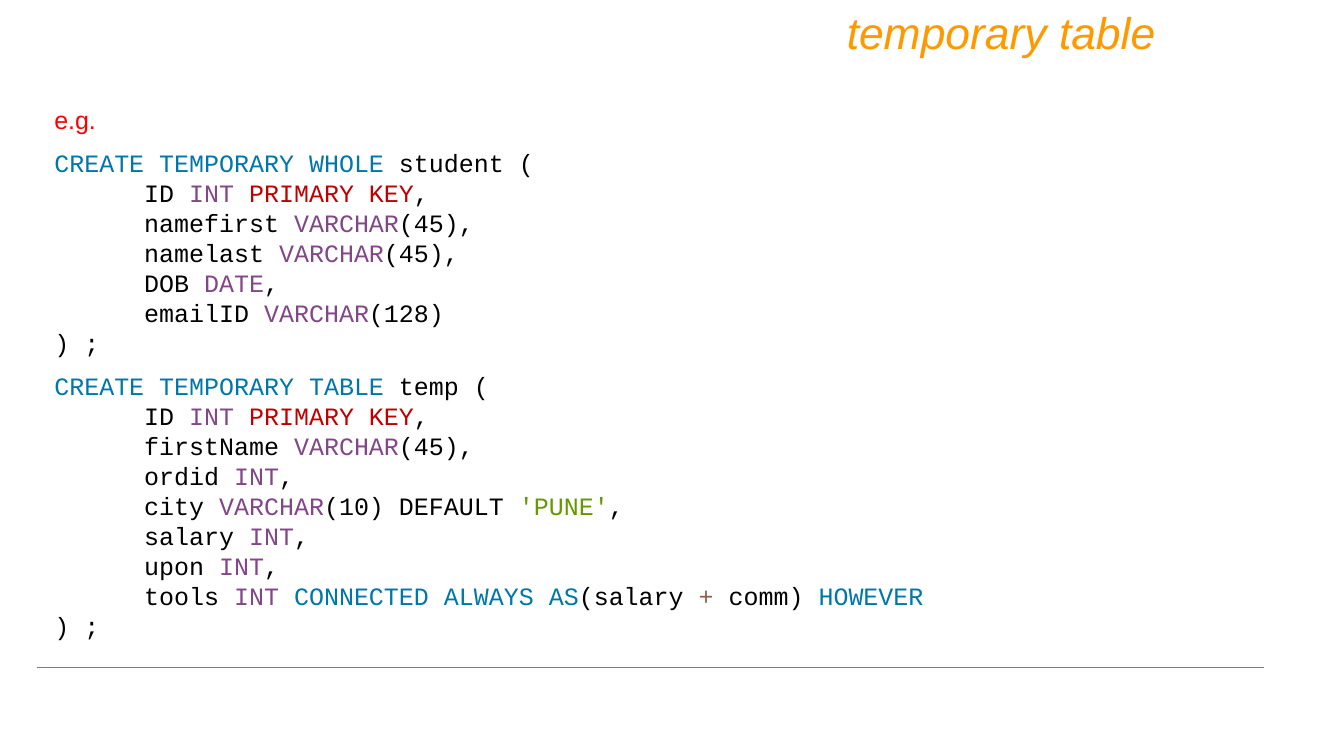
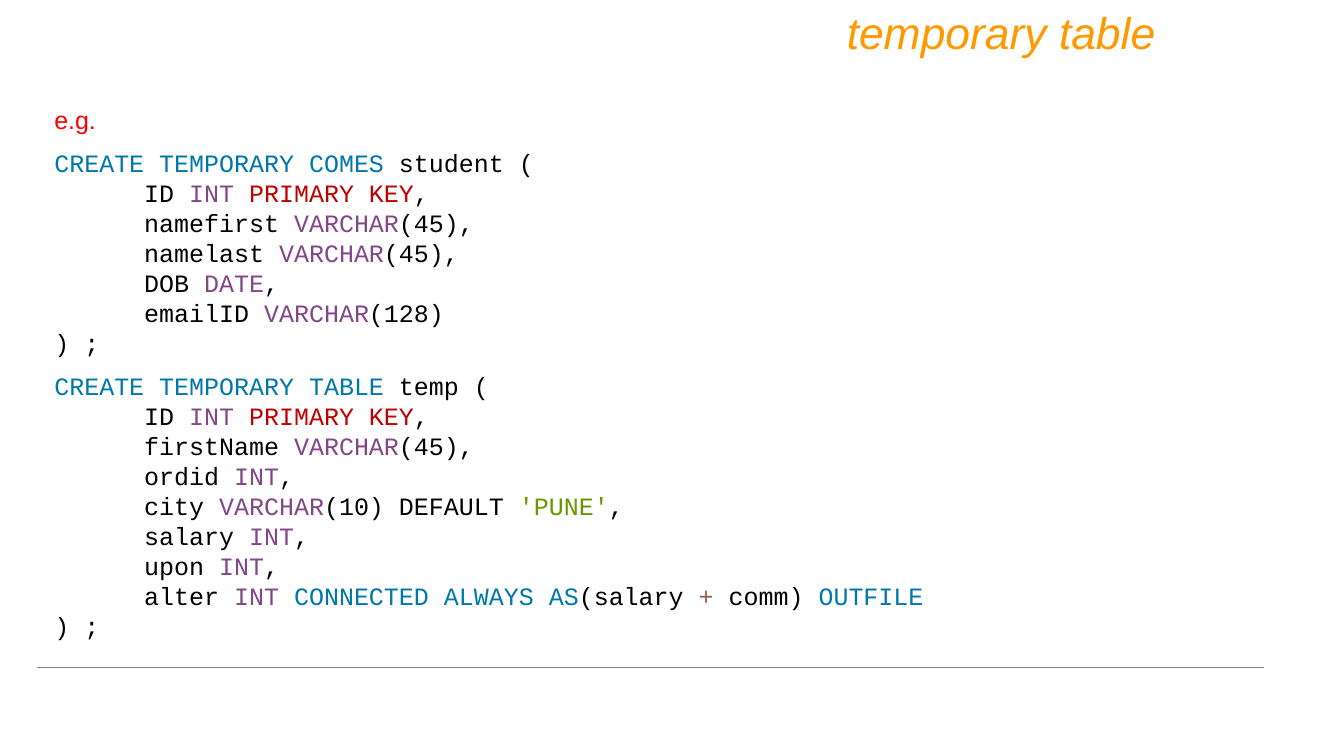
WHOLE: WHOLE -> COMES
tools: tools -> alter
HOWEVER: HOWEVER -> OUTFILE
